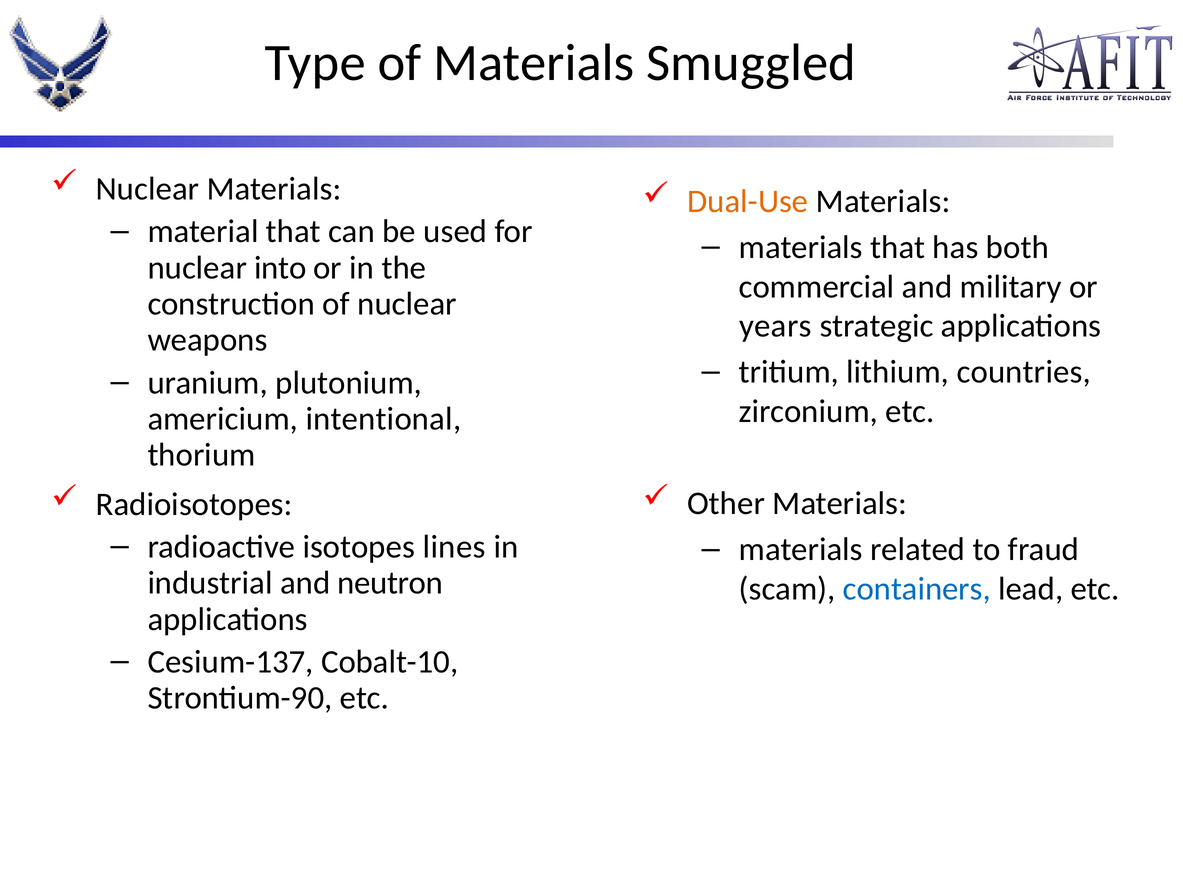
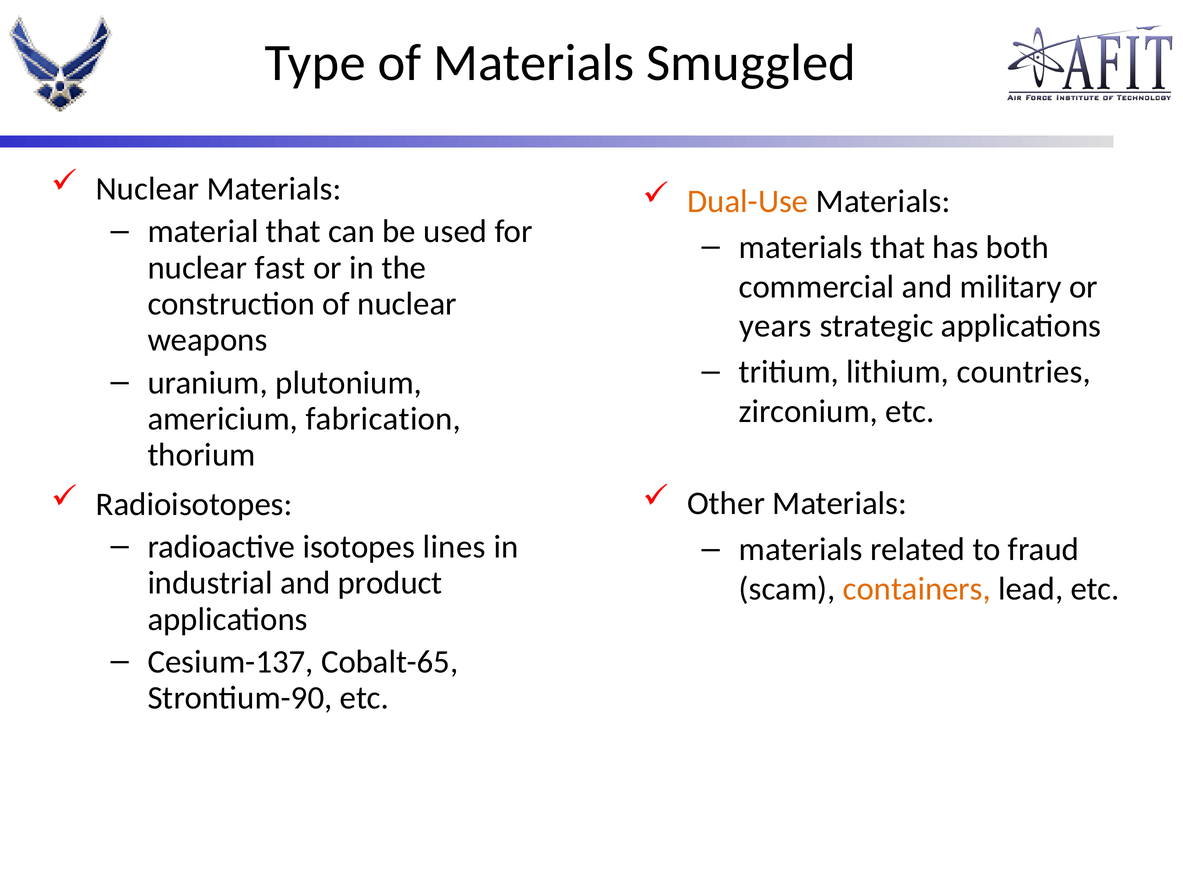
into: into -> fast
intentional: intentional -> fabrication
neutron: neutron -> product
containers colour: blue -> orange
Cobalt-10: Cobalt-10 -> Cobalt-65
